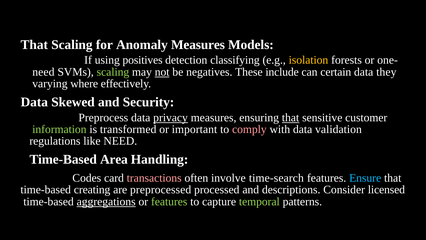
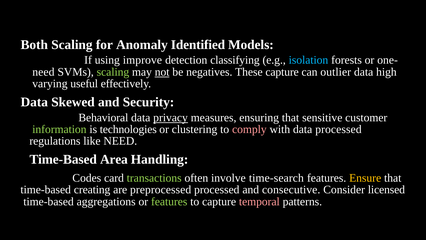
That at (34, 45): That -> Both
Anomaly Measures: Measures -> Identified
positives: positives -> improve
isolation colour: yellow -> light blue
These include: include -> capture
certain: certain -> outlier
they: they -> high
where: where -> useful
Preprocess: Preprocess -> Behavioral
that at (291, 117) underline: present -> none
transformed: transformed -> technologies
important: important -> clustering
data validation: validation -> processed
transactions colour: pink -> light green
Ensure colour: light blue -> yellow
descriptions: descriptions -> consecutive
aggregations underline: present -> none
temporal colour: light green -> pink
